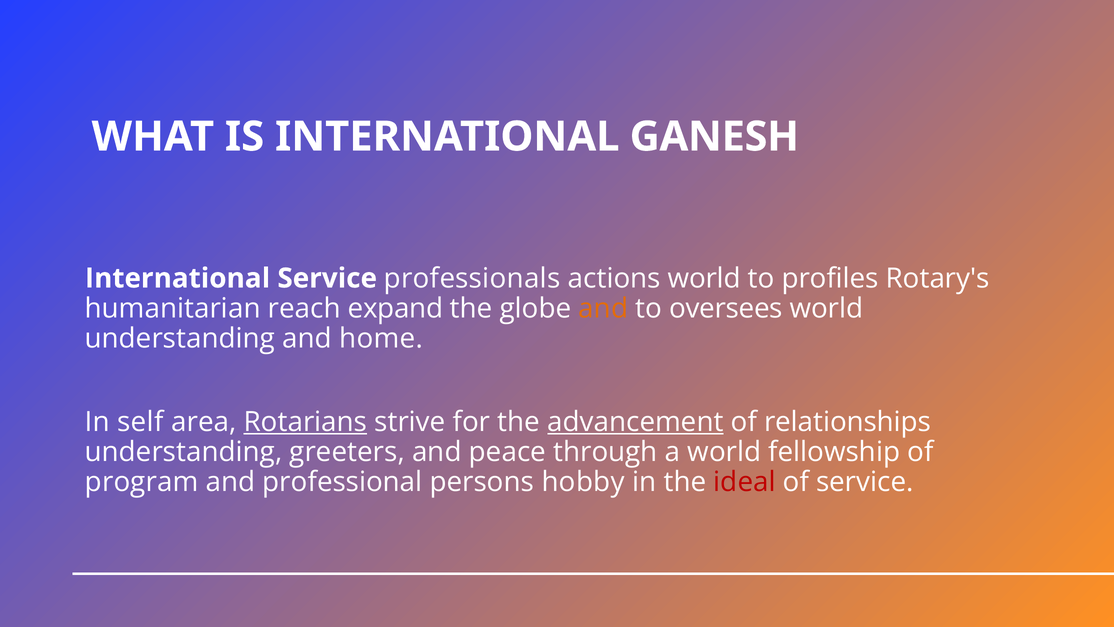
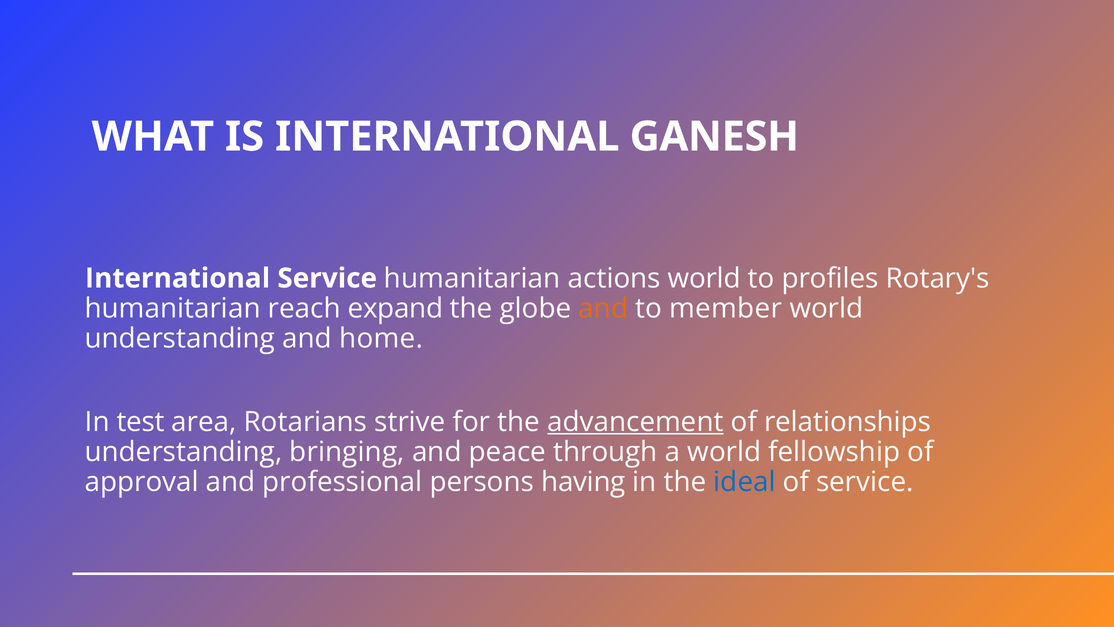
Service professionals: professionals -> humanitarian
oversees: oversees -> member
self: self -> test
Rotarians underline: present -> none
greeters: greeters -> bringing
program: program -> approval
hobby: hobby -> having
ideal colour: red -> blue
